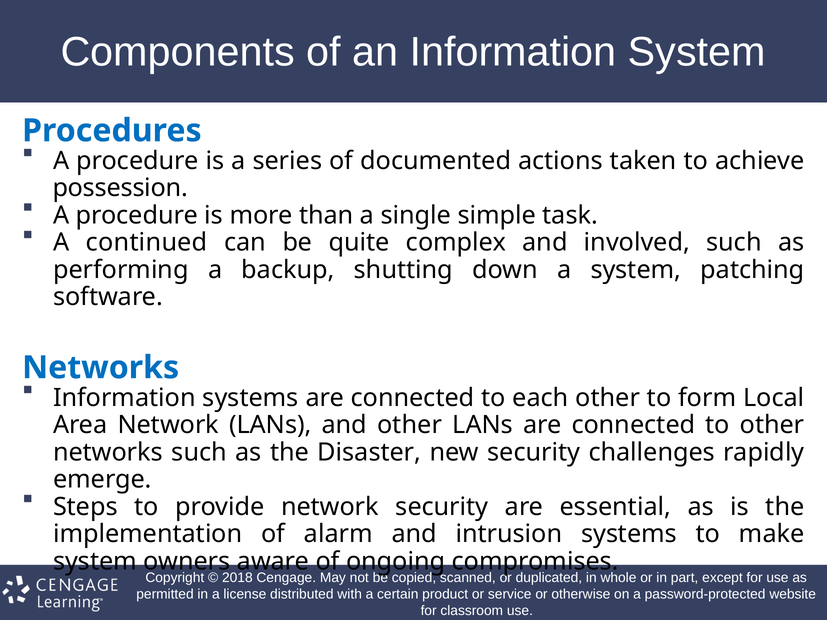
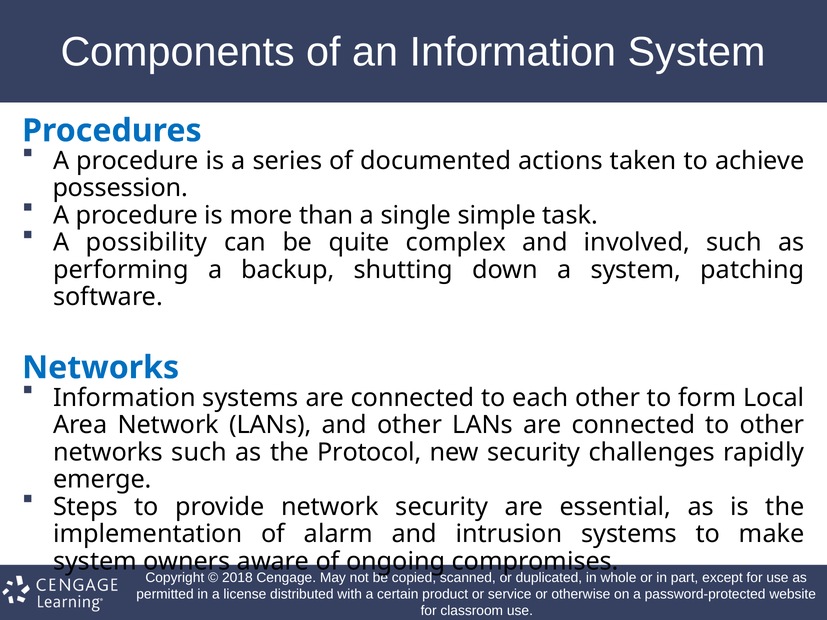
continued: continued -> possibility
Disaster: Disaster -> Protocol
